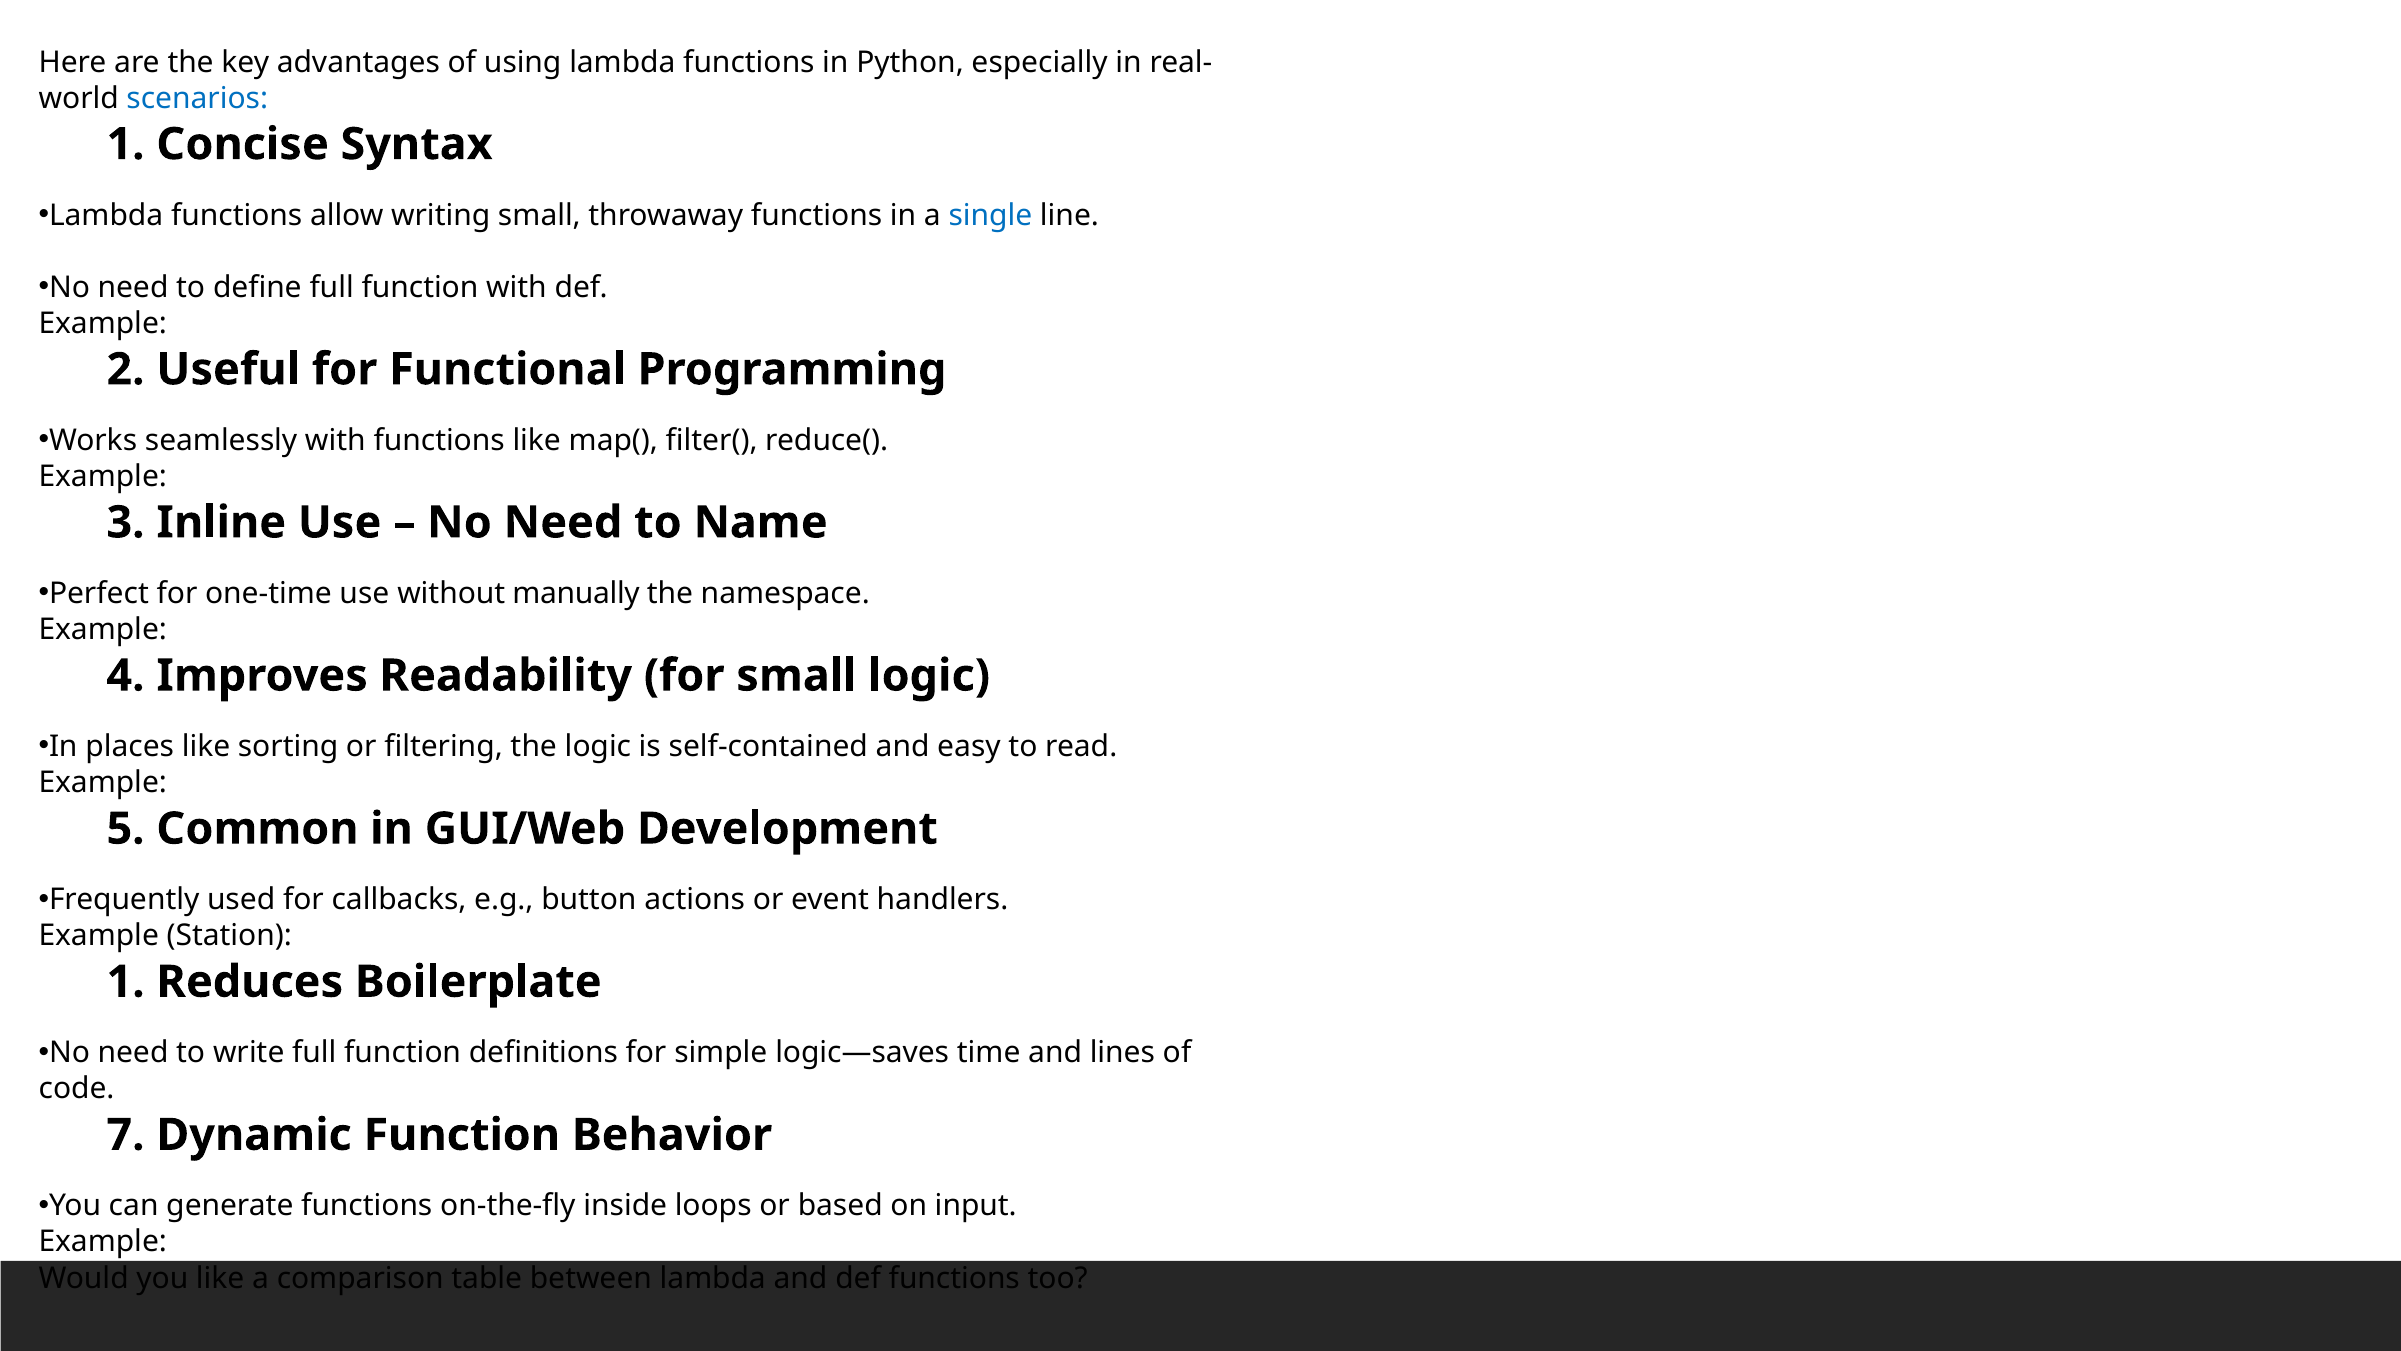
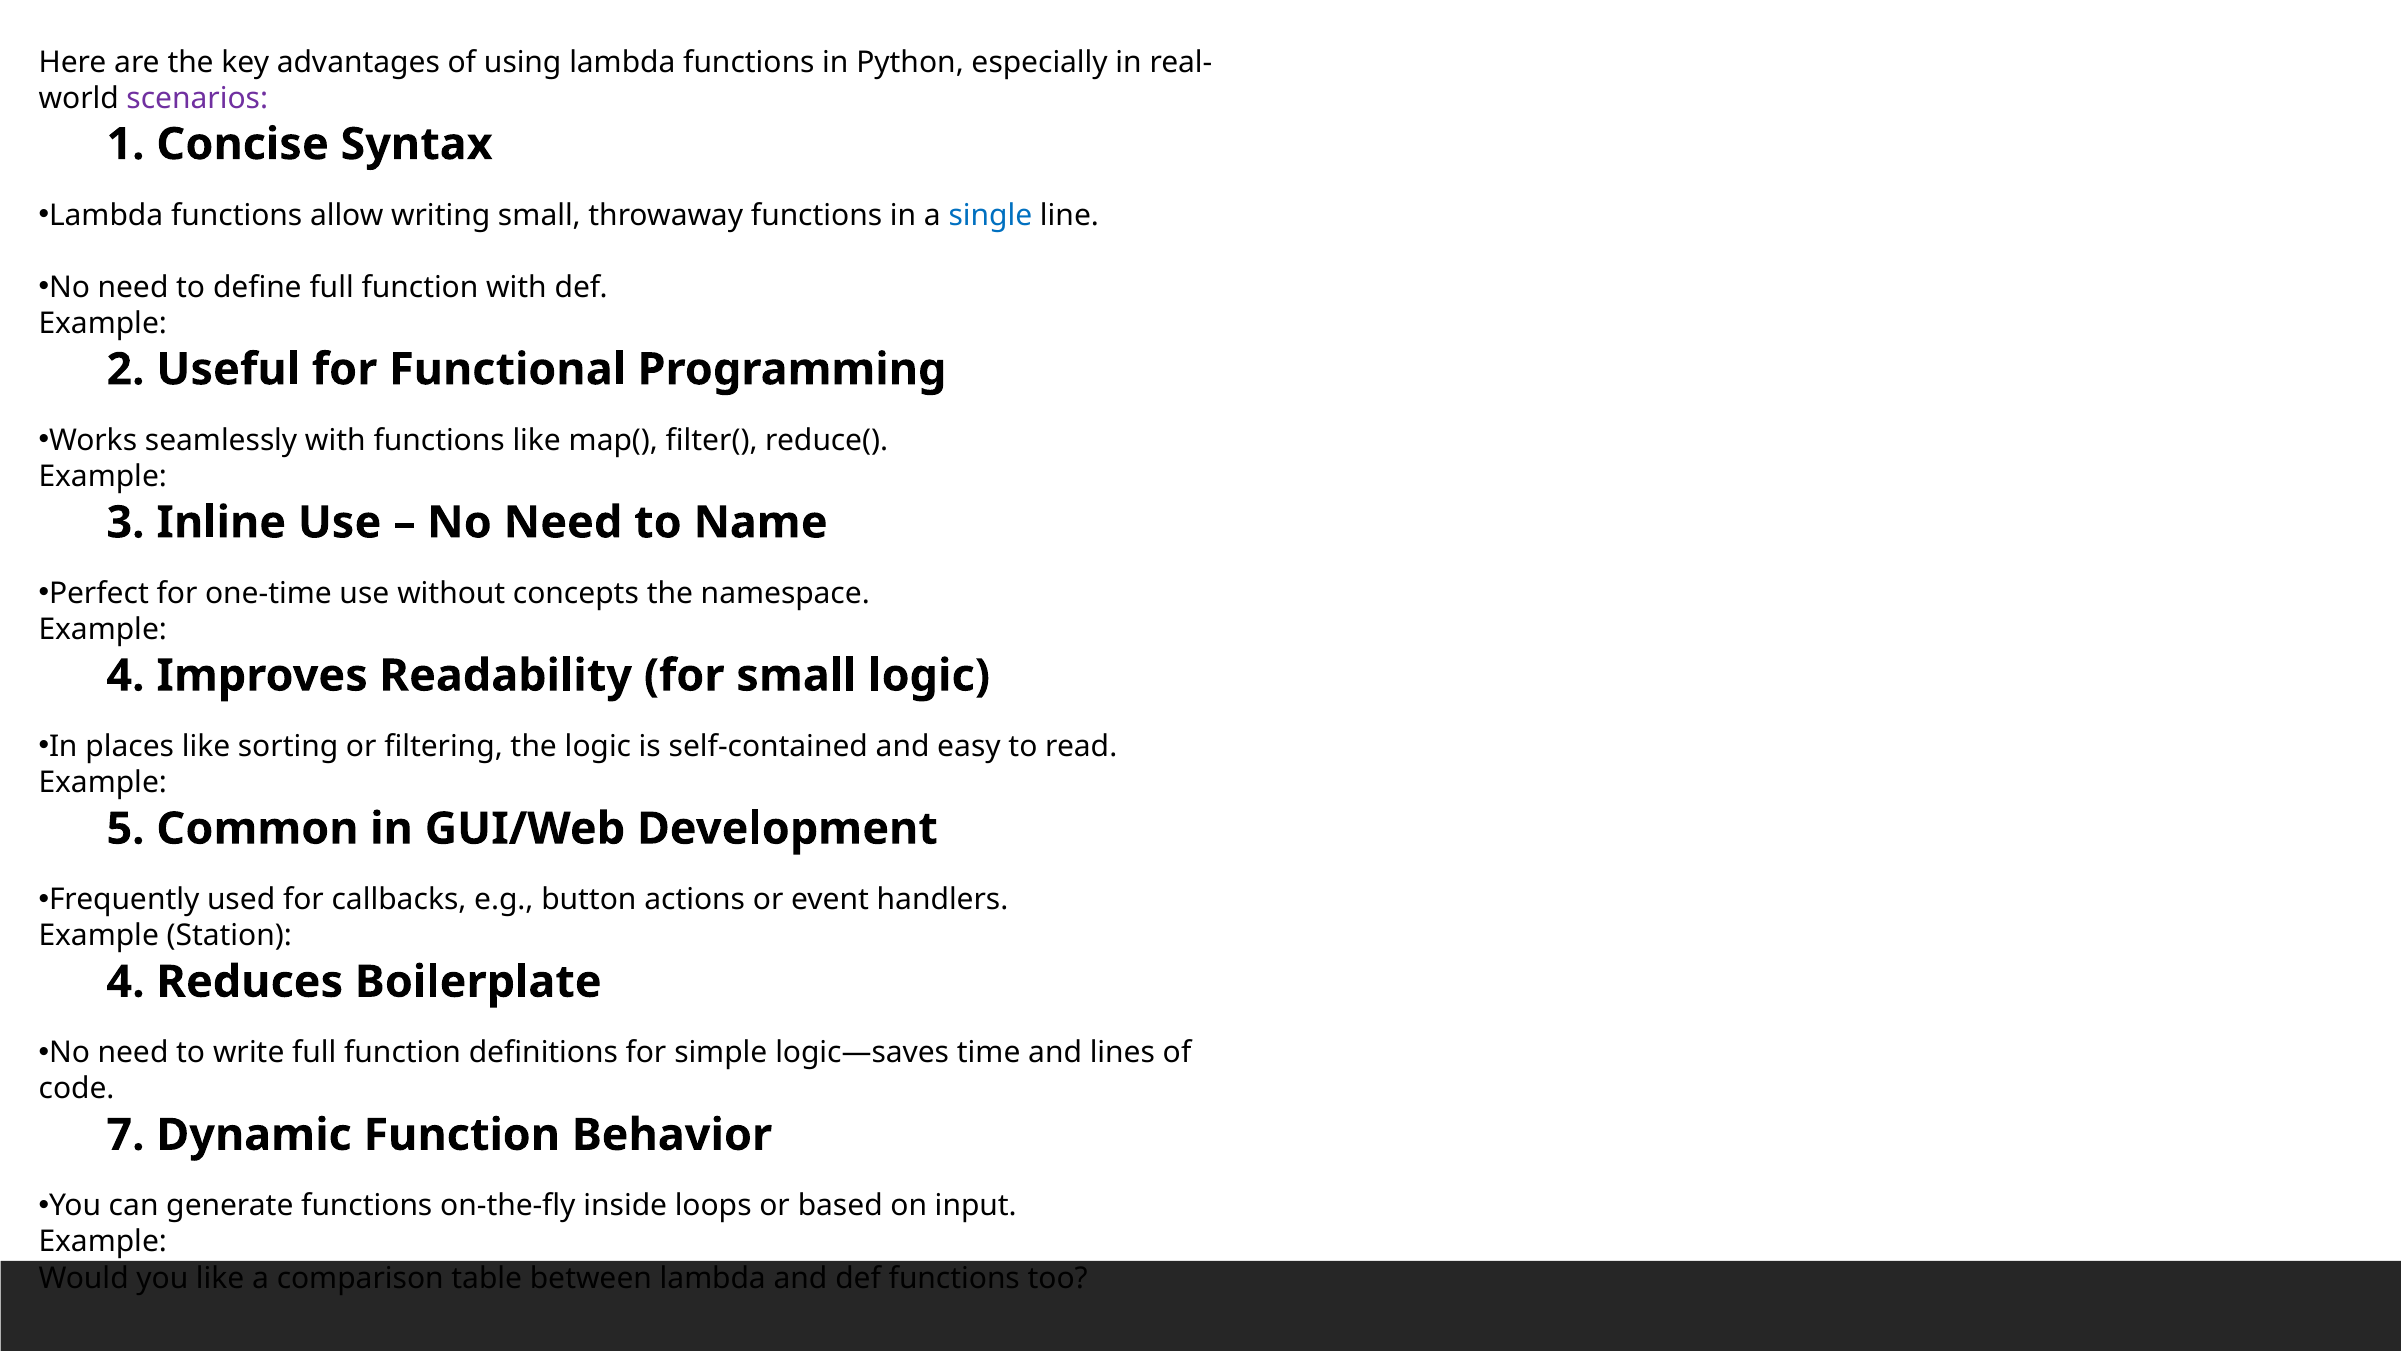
scenarios colour: blue -> purple
manually: manually -> concepts
1 at (126, 982): 1 -> 4
